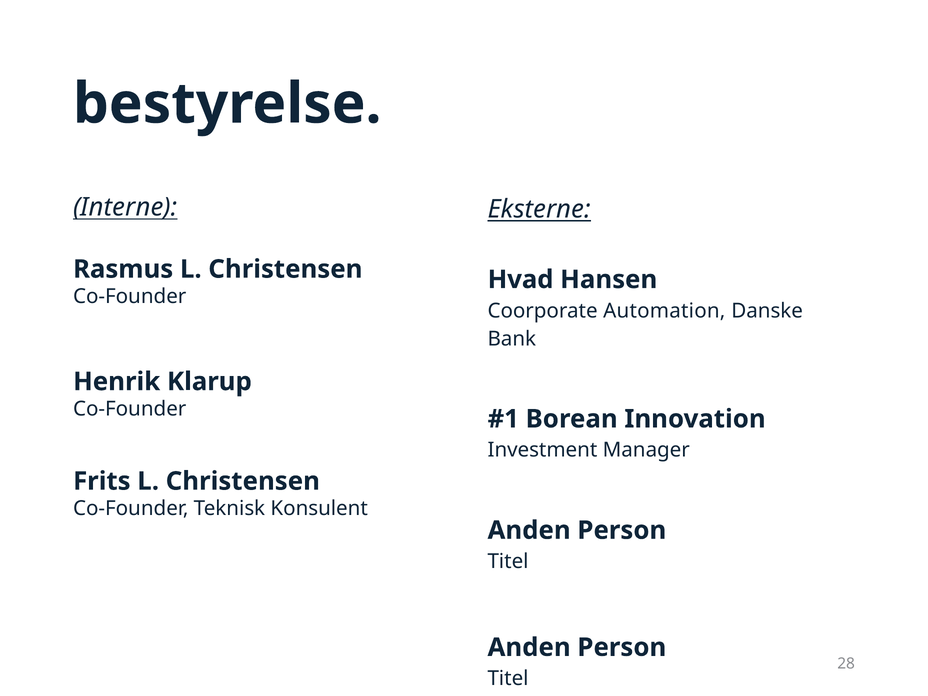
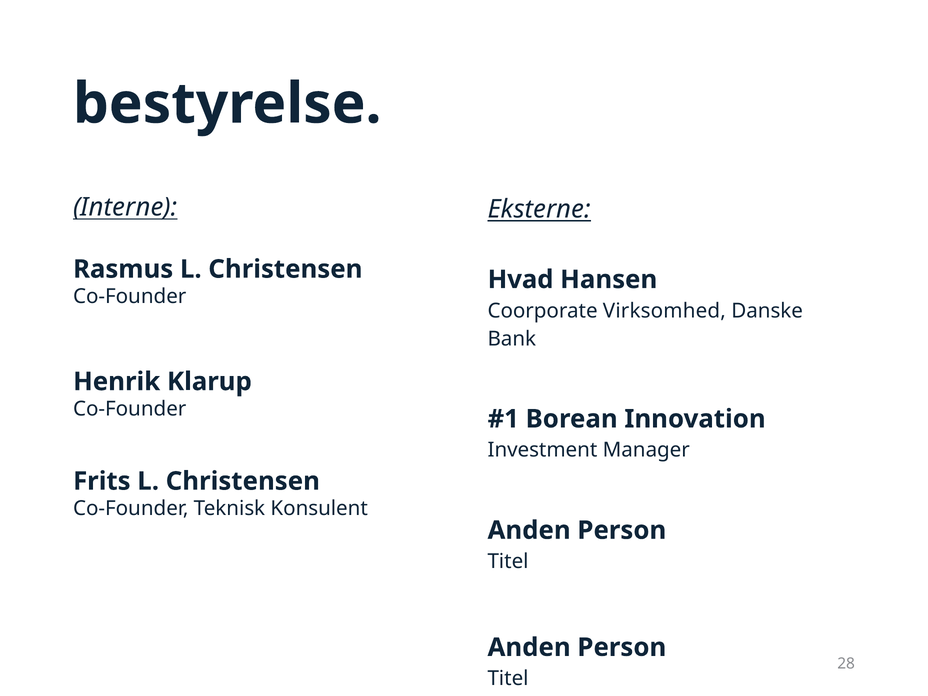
Automation: Automation -> Virksomhed
